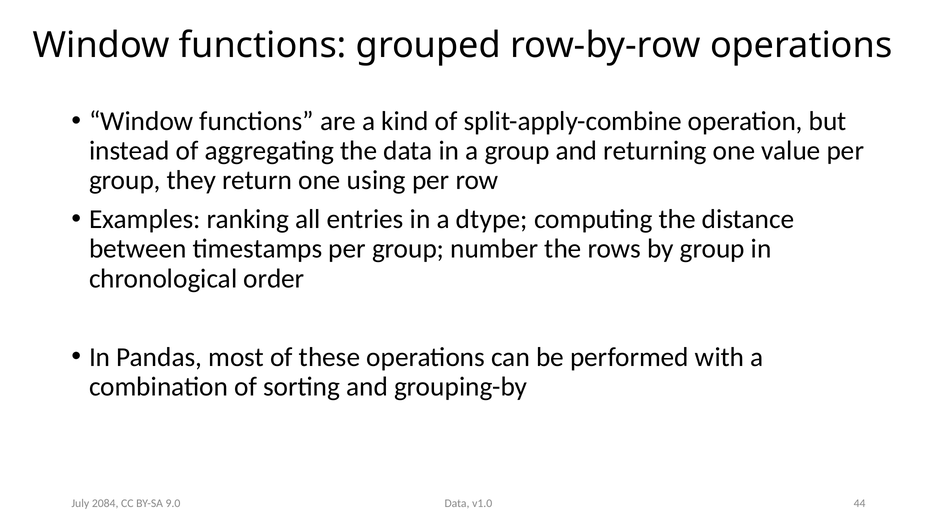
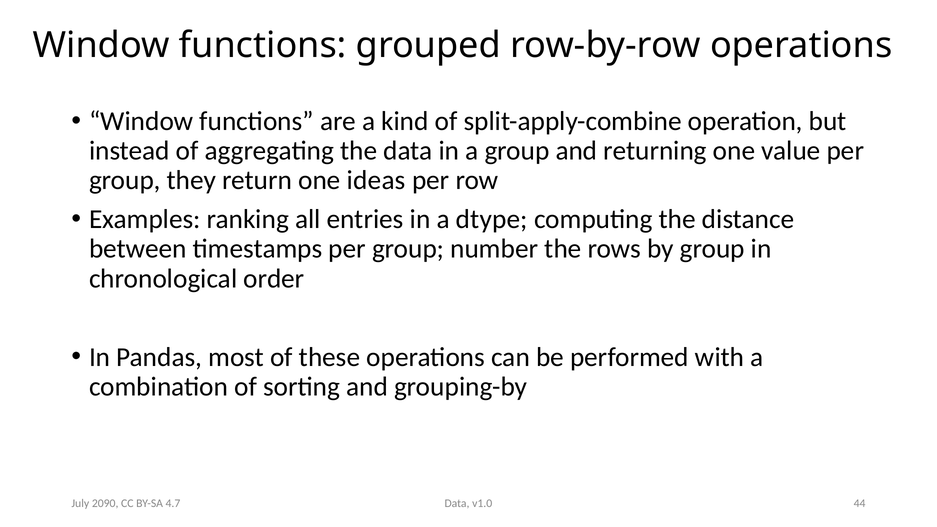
using: using -> ideas
2084: 2084 -> 2090
9.0: 9.0 -> 4.7
